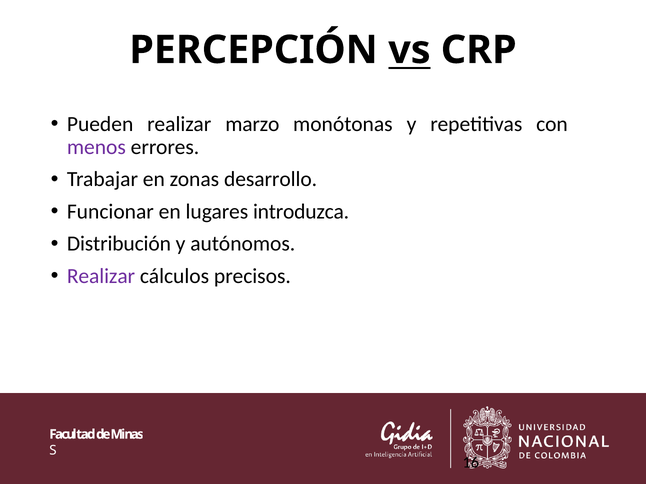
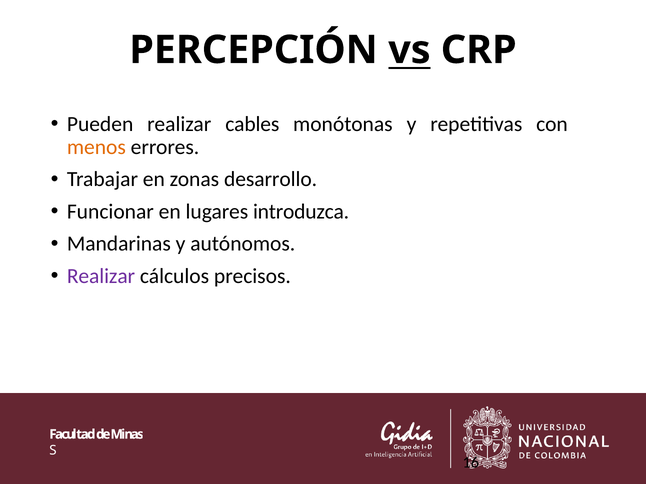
marzo: marzo -> cables
menos colour: purple -> orange
Distribución: Distribución -> Mandarinas
